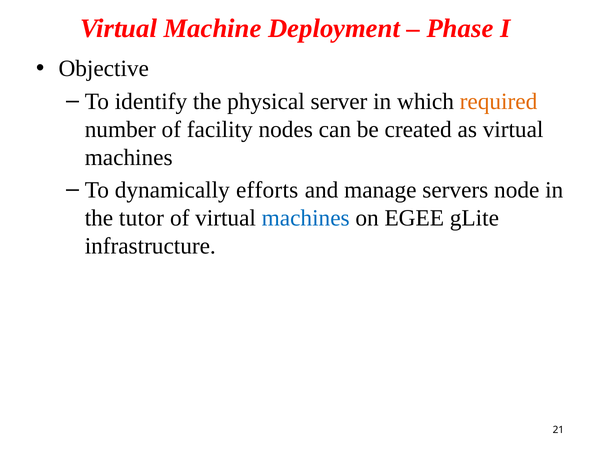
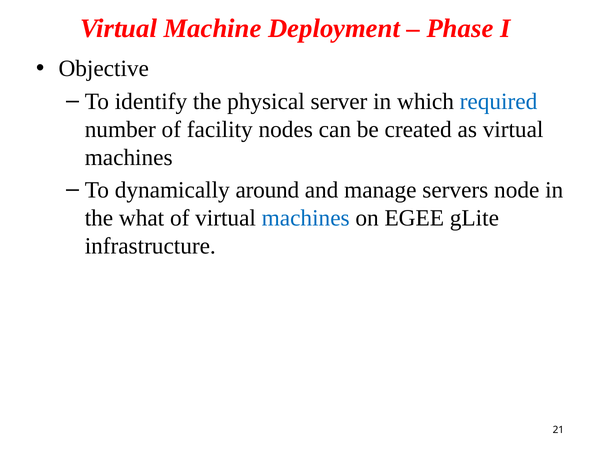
required colour: orange -> blue
efforts: efforts -> around
tutor: tutor -> what
